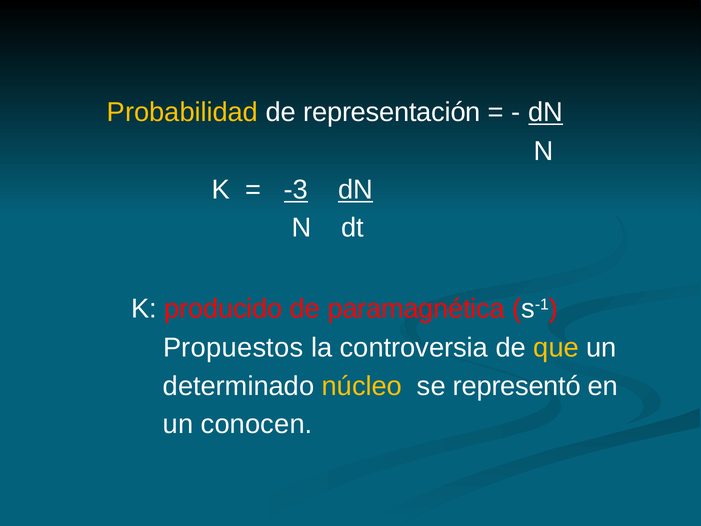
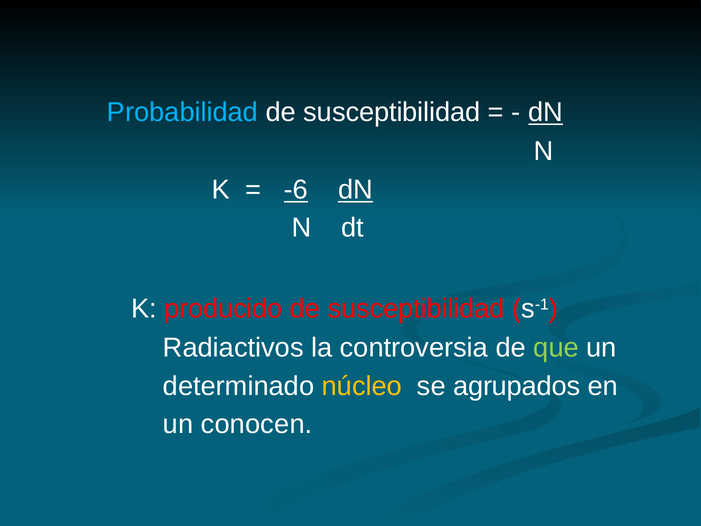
Probabilidad colour: yellow -> light blue
representación at (392, 112): representación -> susceptibilidad
-3: -3 -> -6
paramagnética at (416, 309): paramagnética -> susceptibilidad
Propuestos: Propuestos -> Radiactivos
que colour: yellow -> light green
representó: representó -> agrupados
